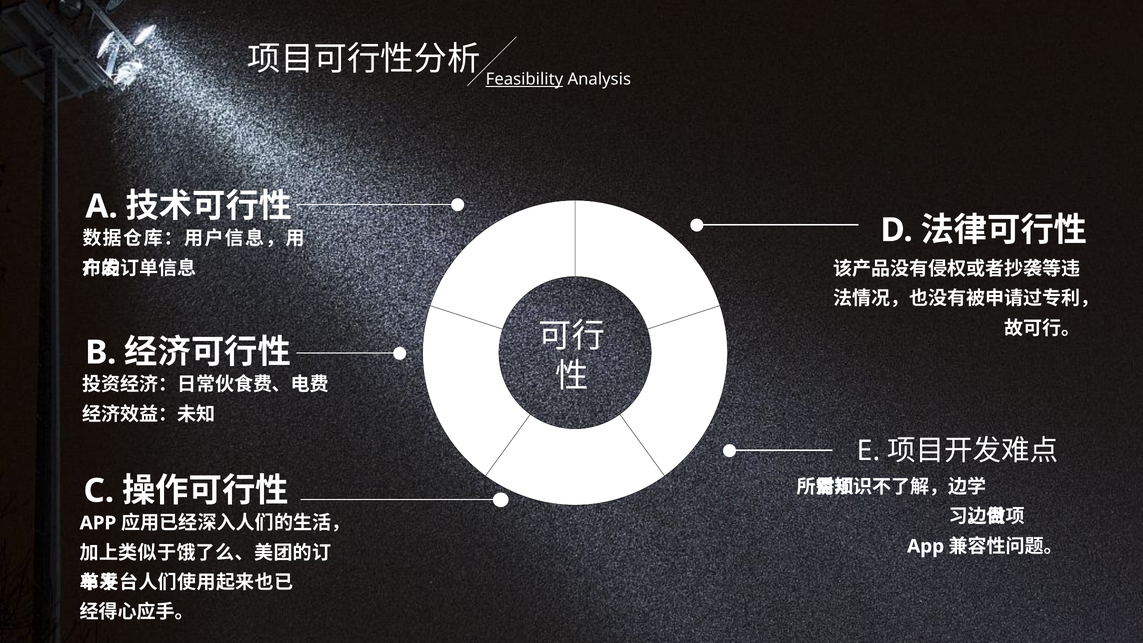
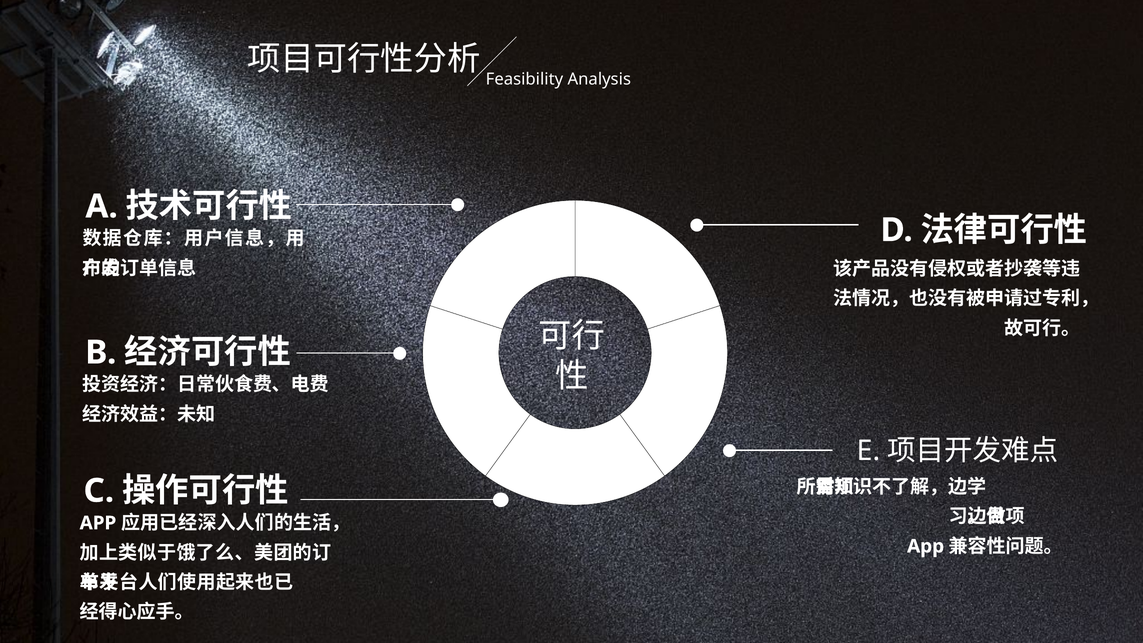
Feasibility underline: present -> none
